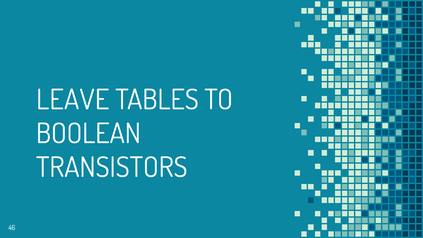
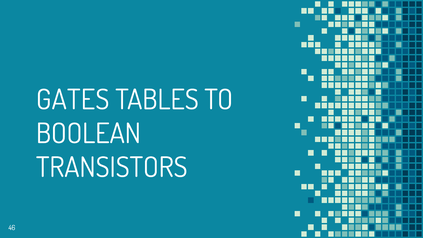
LEAVE: LEAVE -> GATES
